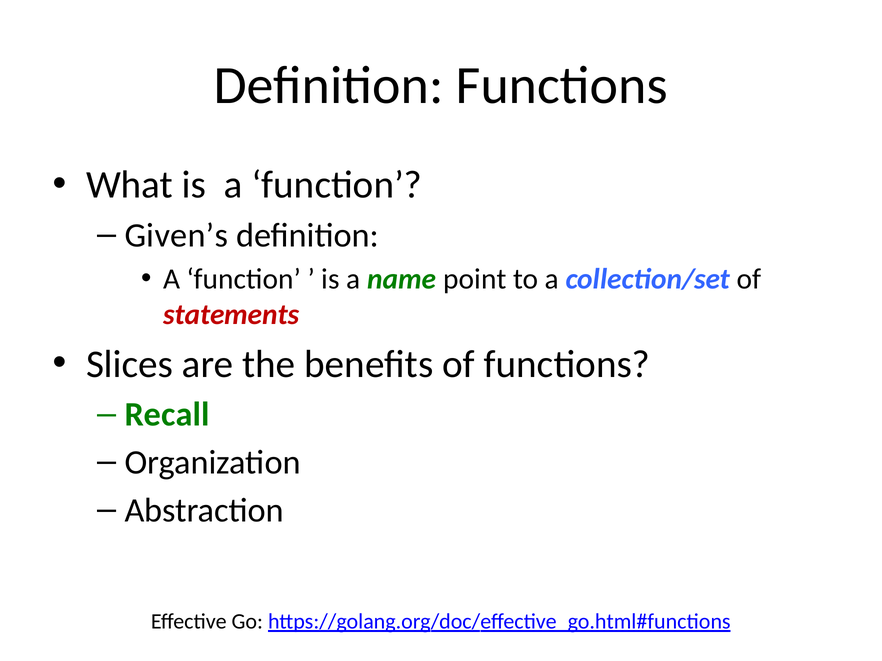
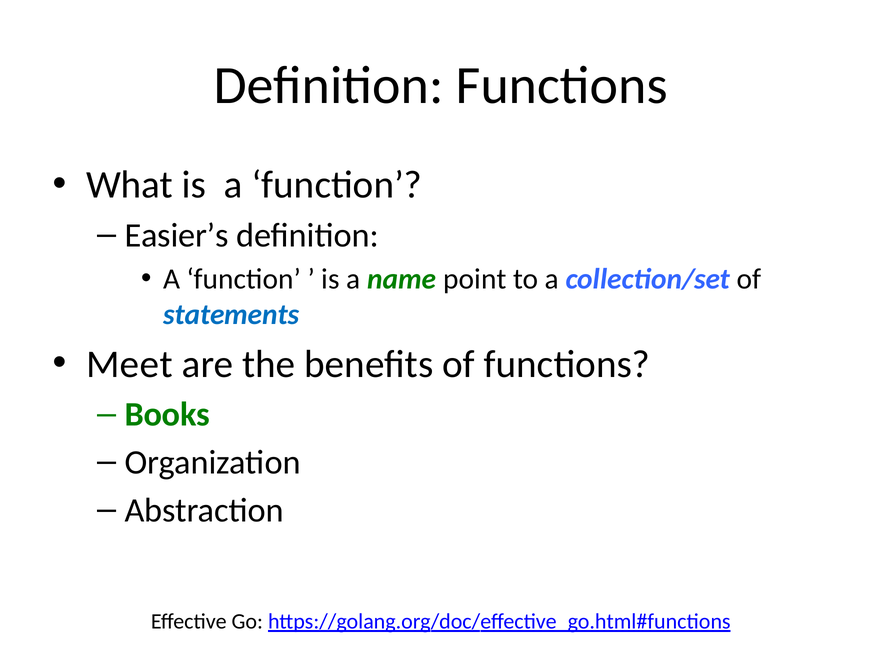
Given’s: Given’s -> Easier’s
statements colour: red -> blue
Slices: Slices -> Meet
Recall: Recall -> Books
